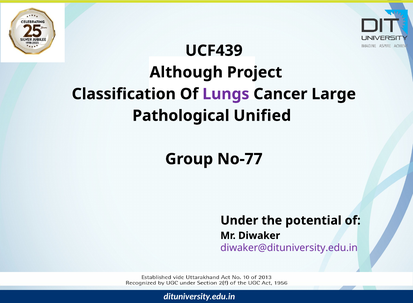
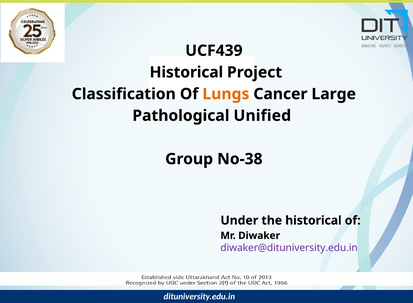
Although at (186, 72): Although -> Historical
Lungs colour: purple -> orange
No-77: No-77 -> No-38
the potential: potential -> historical
